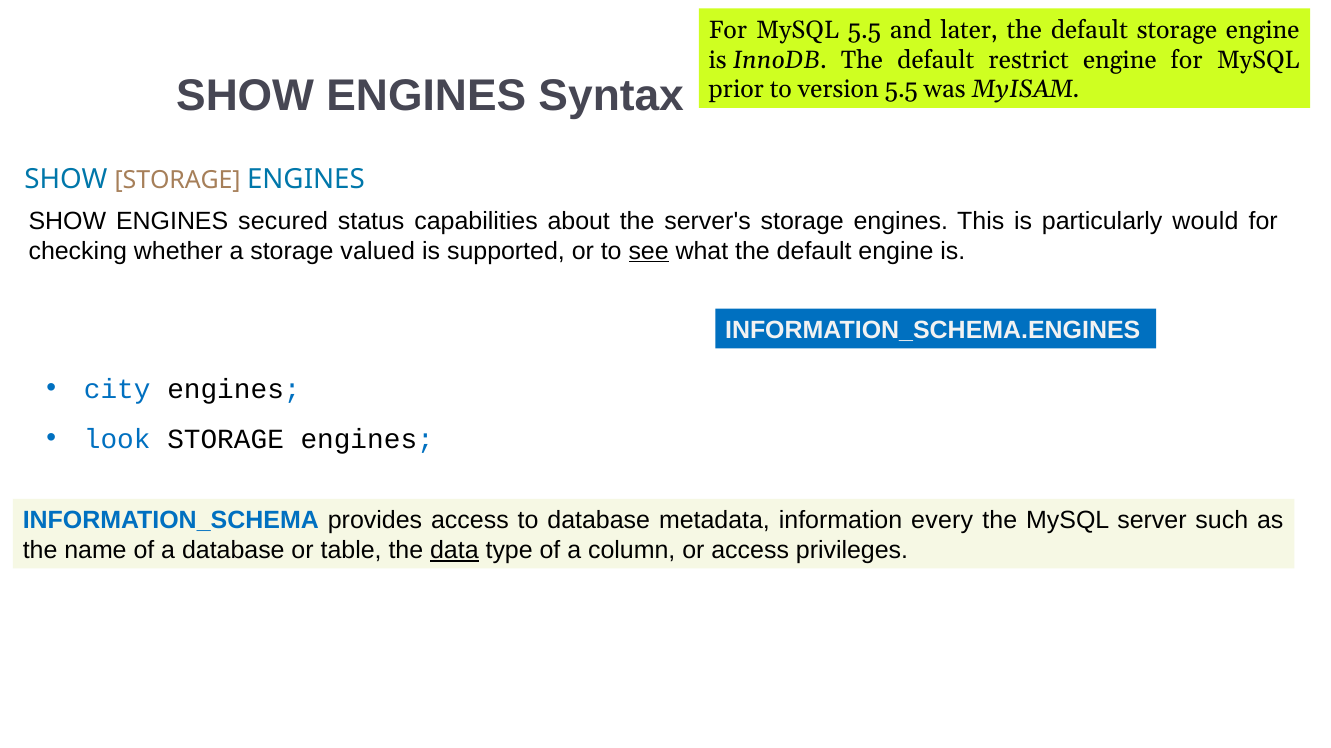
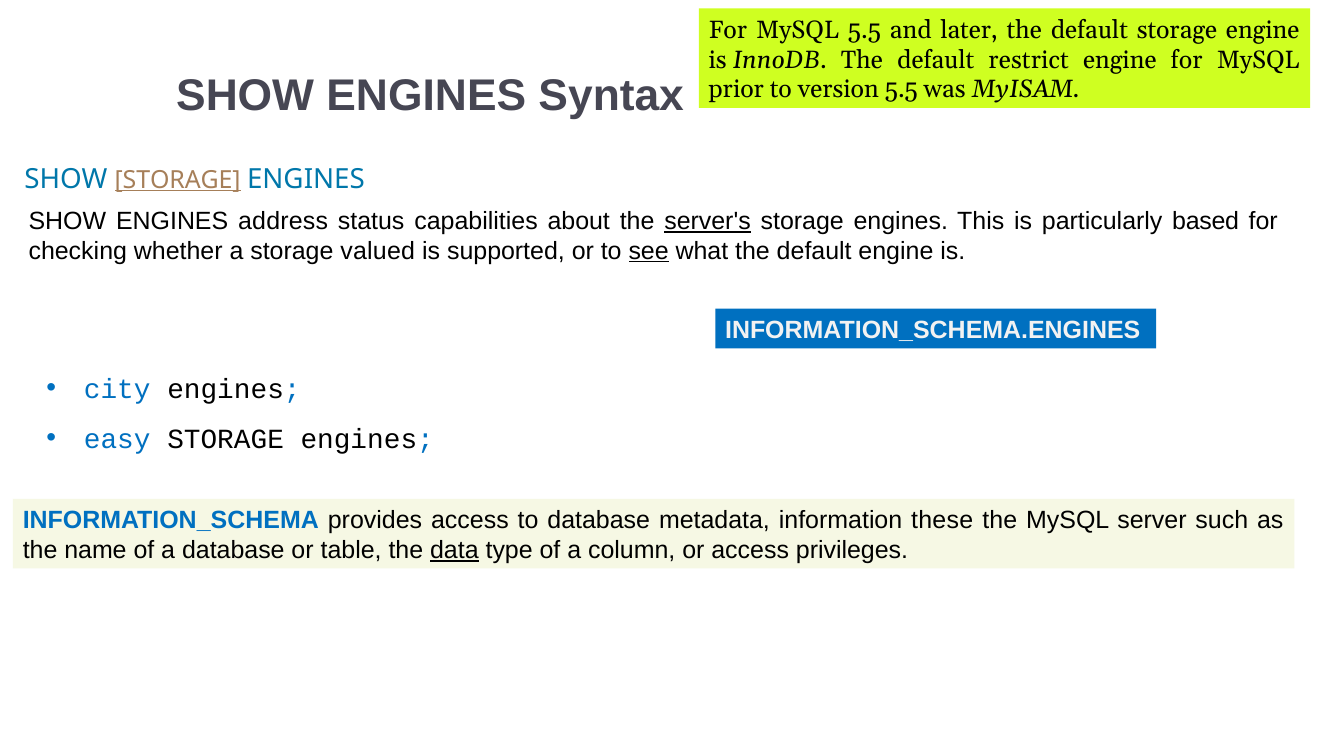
STORAGE at (178, 180) underline: none -> present
secured: secured -> address
server's underline: none -> present
would: would -> based
look: look -> easy
every: every -> these
